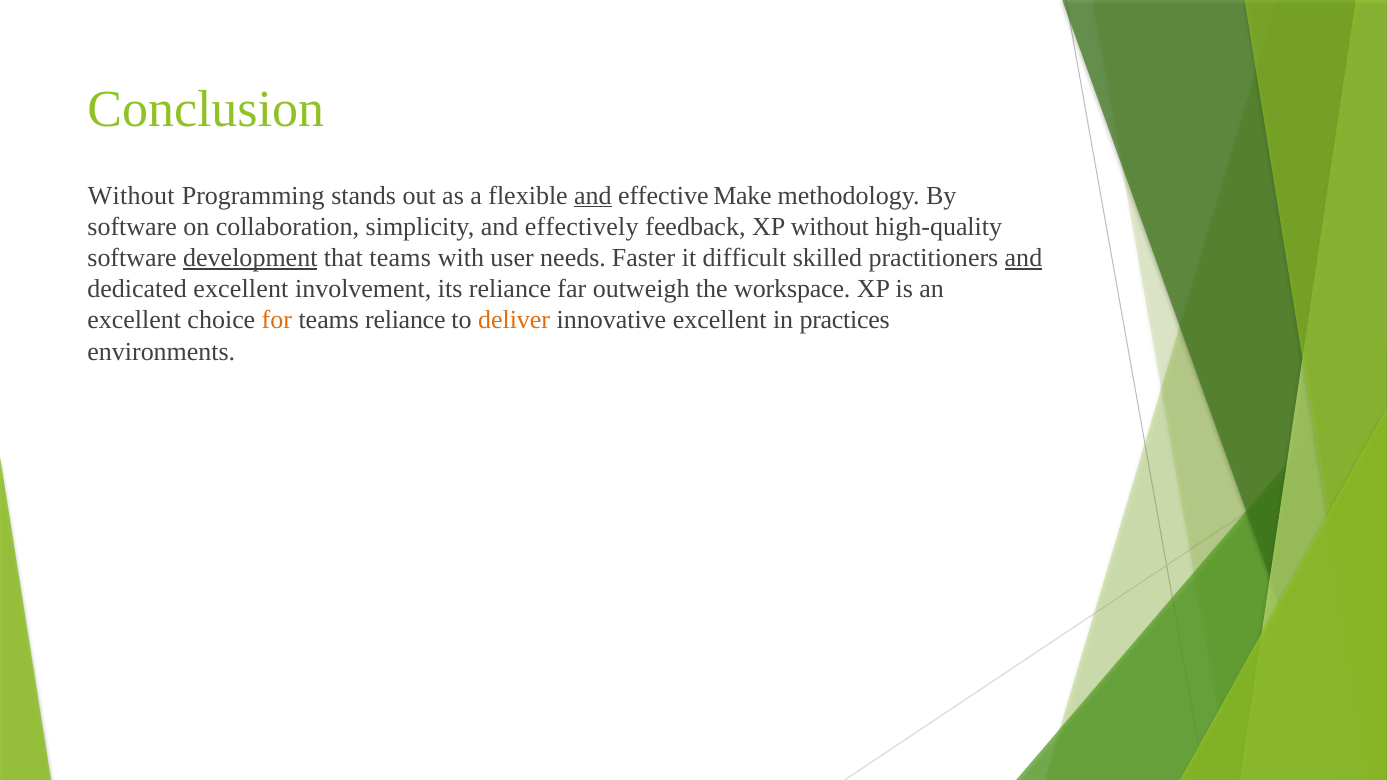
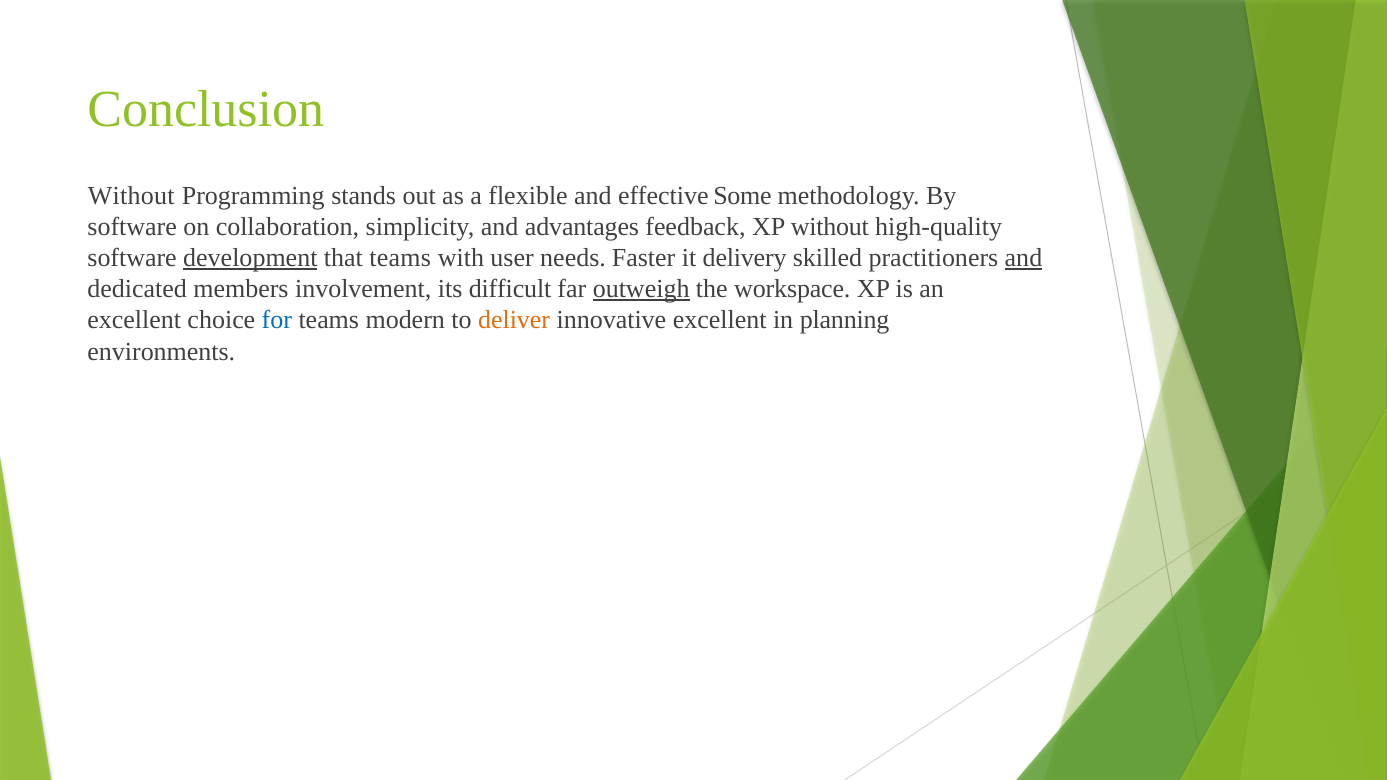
and at (593, 195) underline: present -> none
Make: Make -> Some
effectively: effectively -> advantages
difficult: difficult -> delivery
dedicated excellent: excellent -> members
its reliance: reliance -> difficult
outweigh underline: none -> present
for colour: orange -> blue
teams reliance: reliance -> modern
practices: practices -> planning
